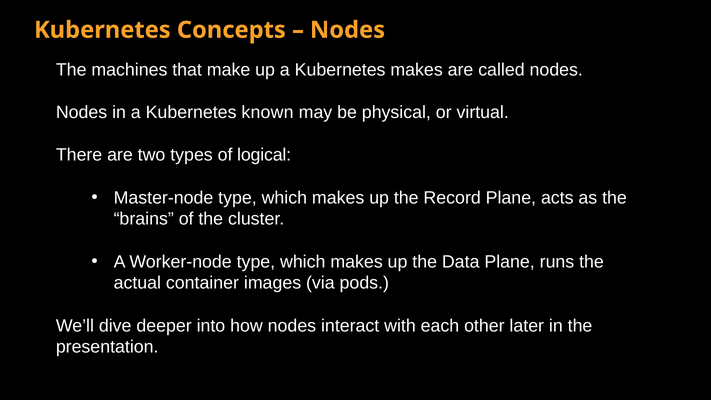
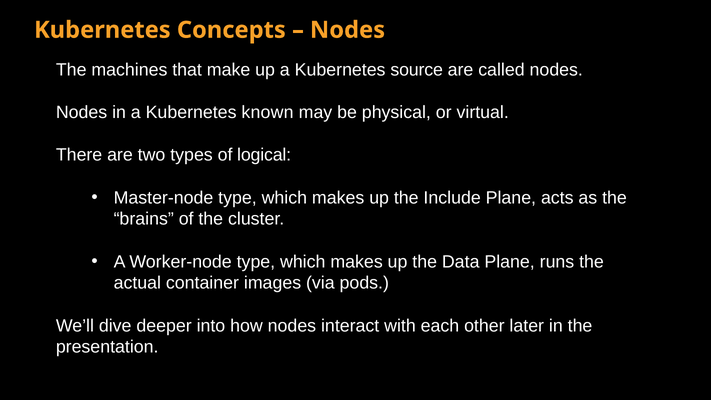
Kubernetes makes: makes -> source
Record: Record -> Include
